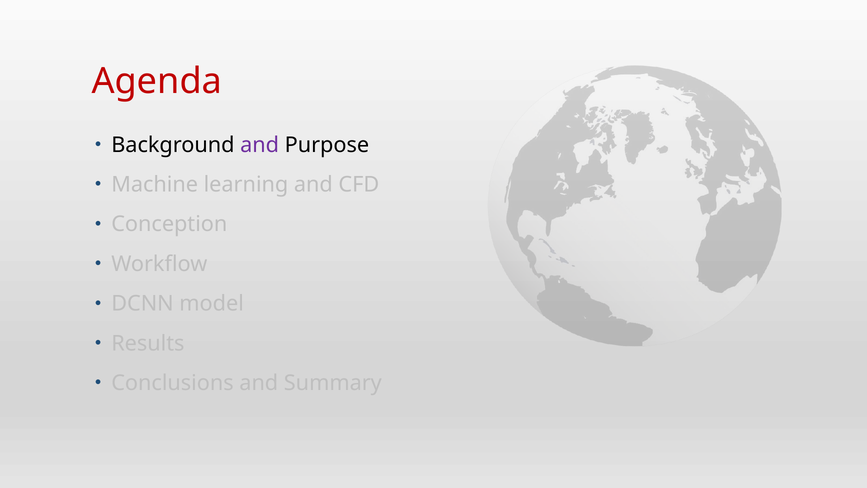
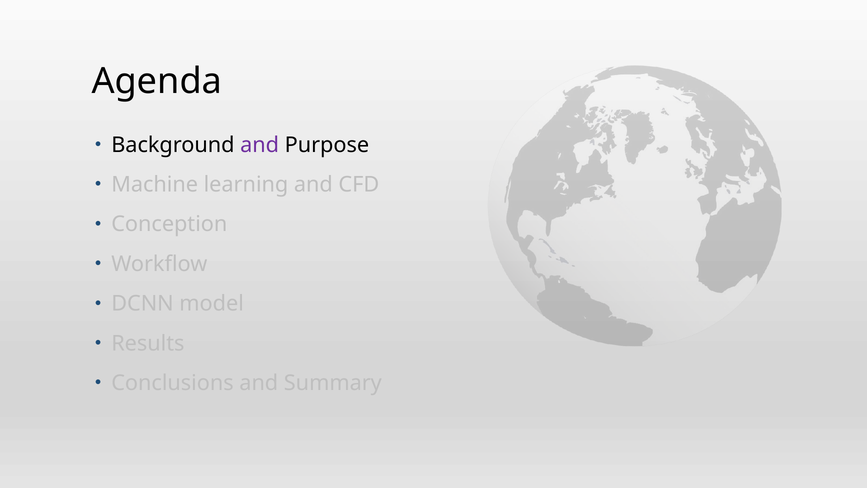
Agenda colour: red -> black
